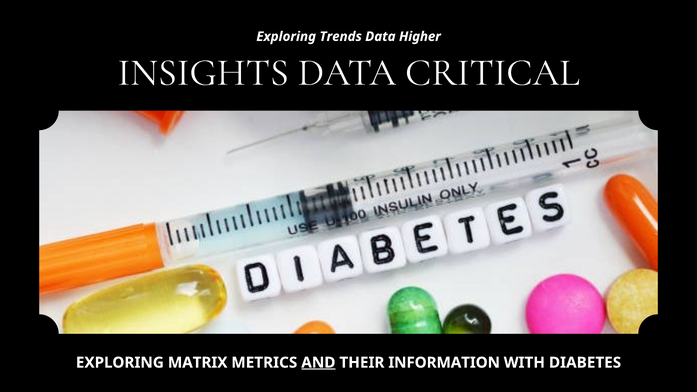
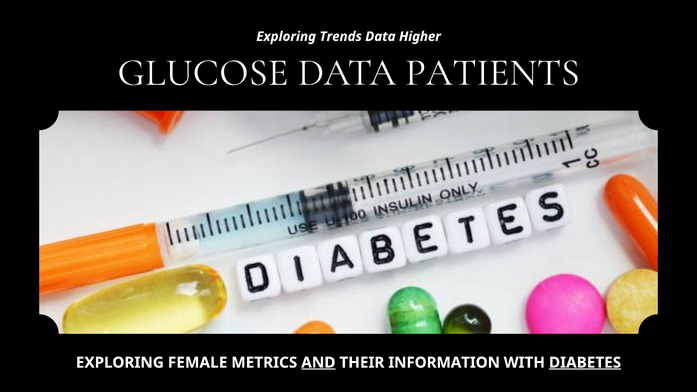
INSIGHTS: INSIGHTS -> GLUCOSE
CRITICAL: CRITICAL -> PATIENTS
MATRIX: MATRIX -> FEMALE
DIABETES underline: none -> present
